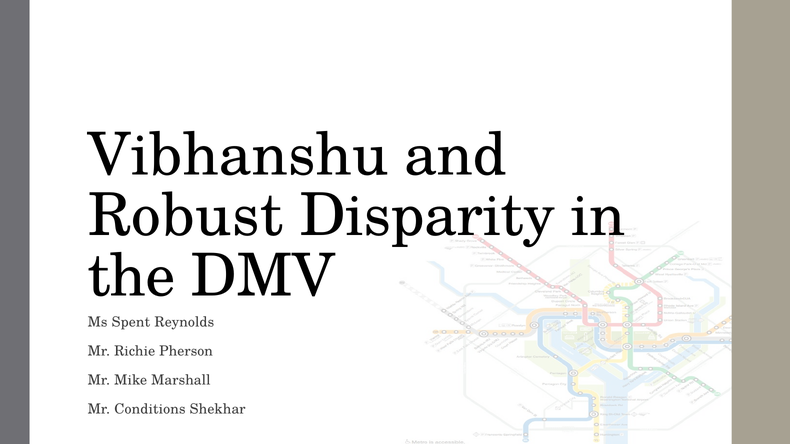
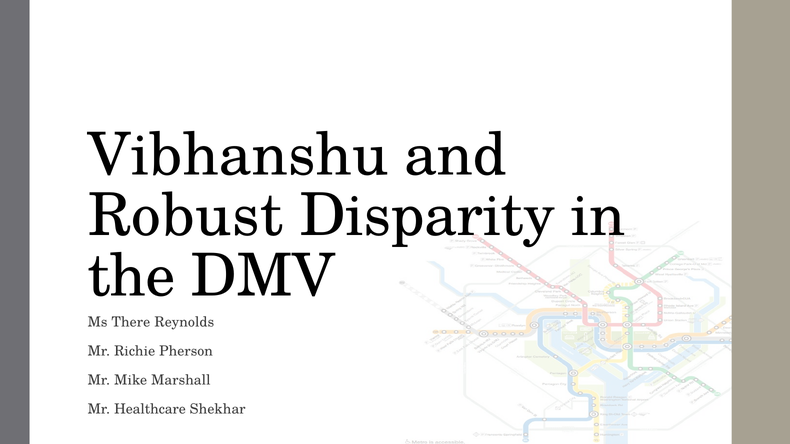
Spent: Spent -> There
Conditions: Conditions -> Healthcare
